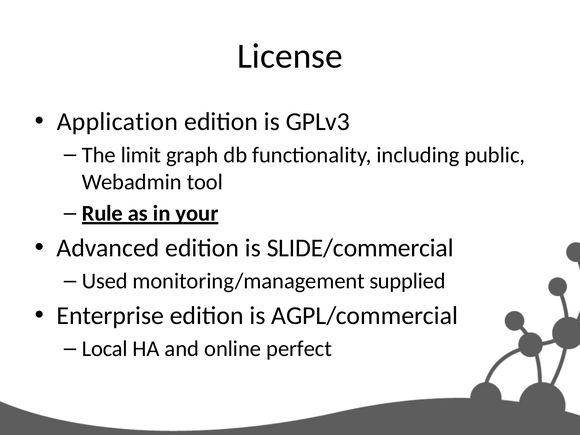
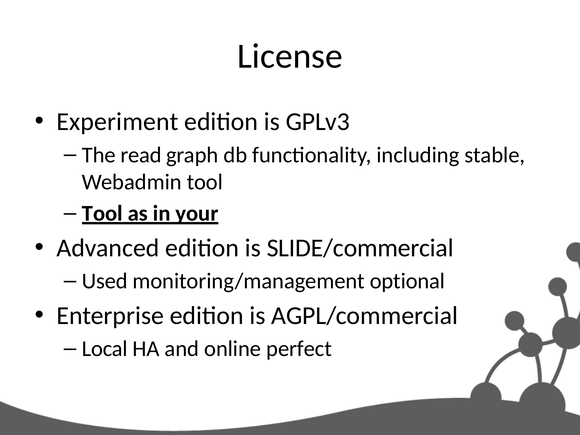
Application: Application -> Experiment
limit: limit -> read
public: public -> stable
Rule at (102, 214): Rule -> Tool
supplied: supplied -> optional
